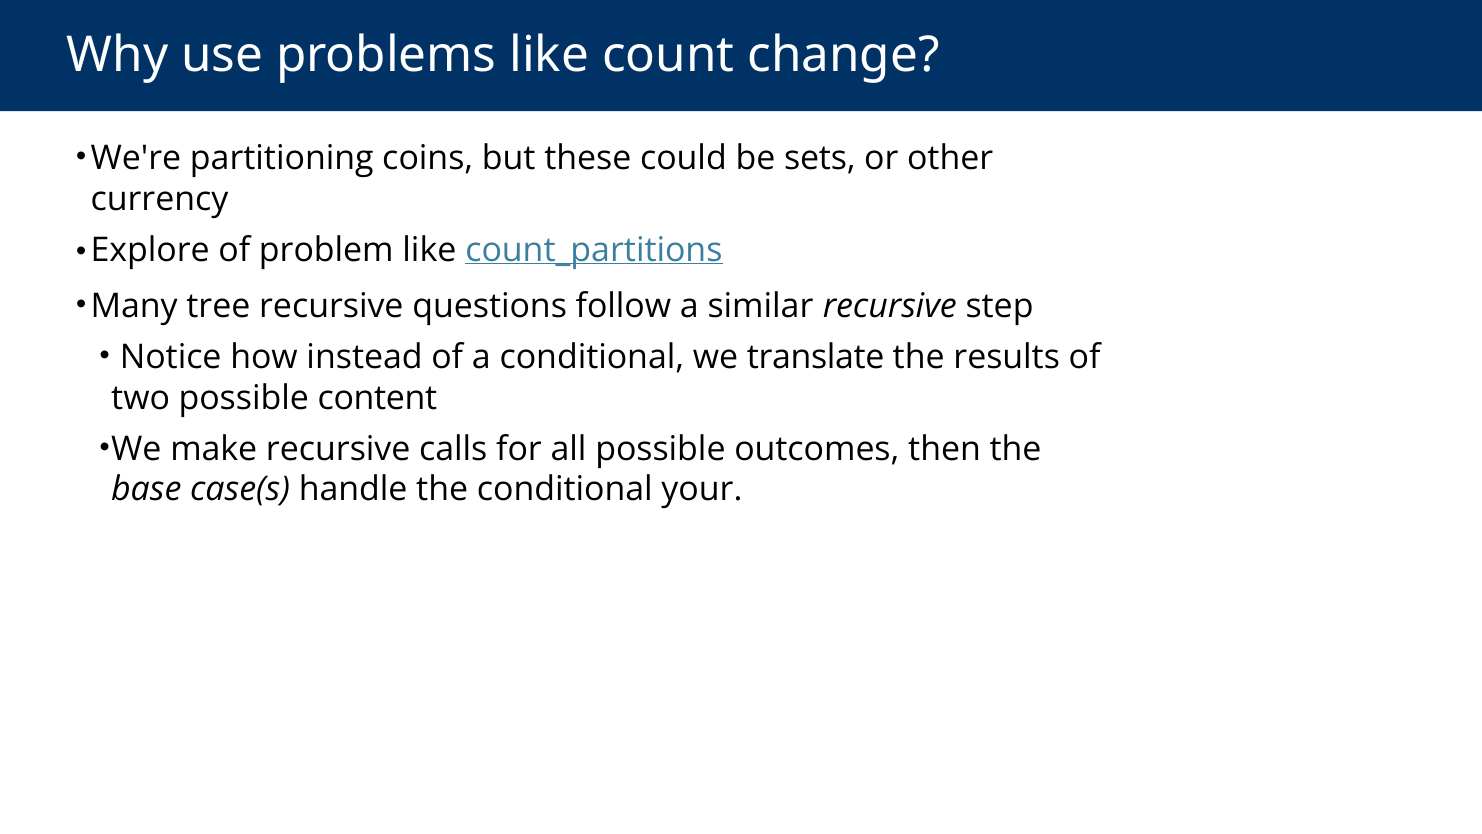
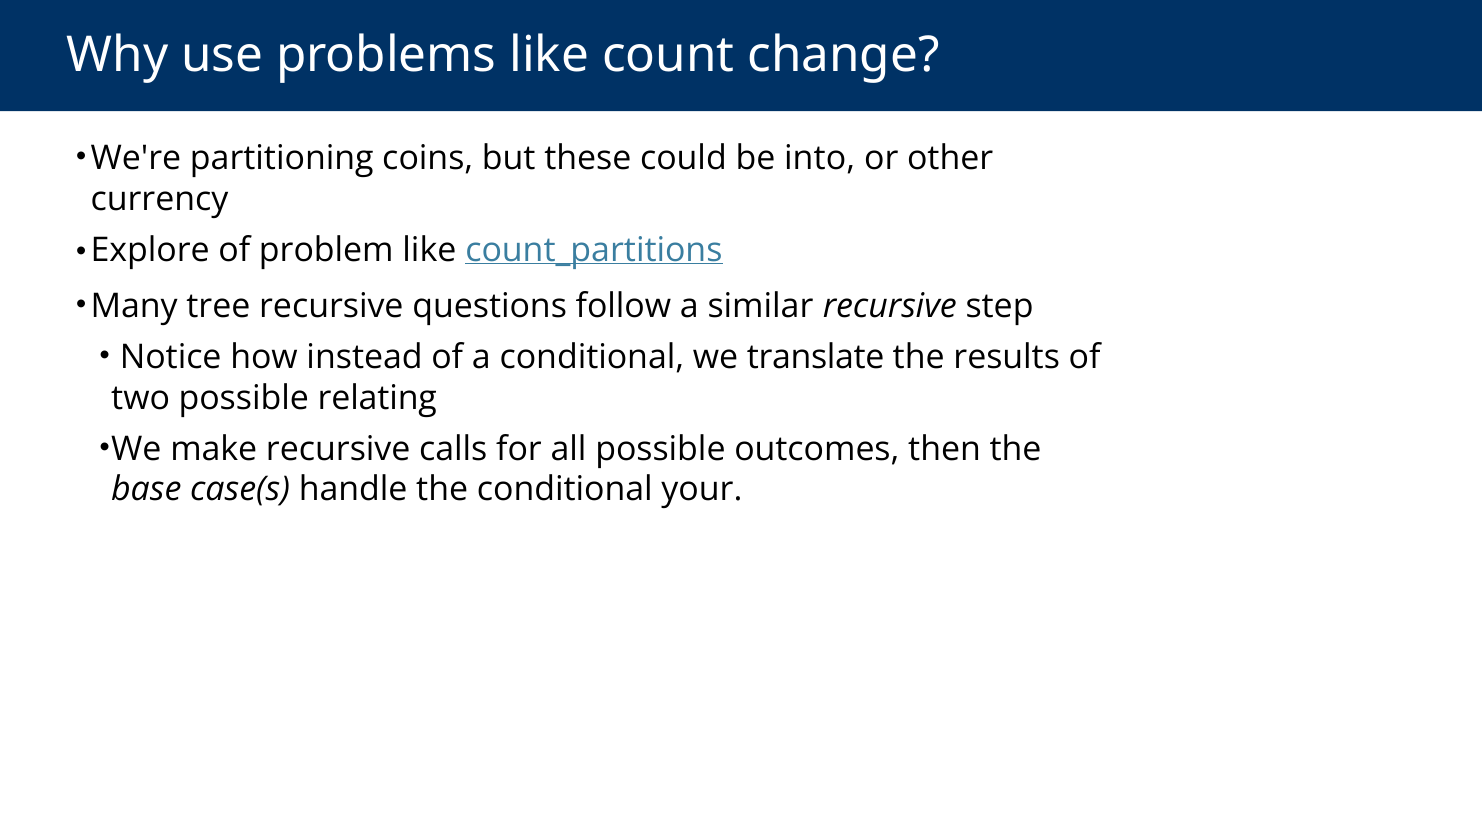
sets: sets -> into
content: content -> relating
